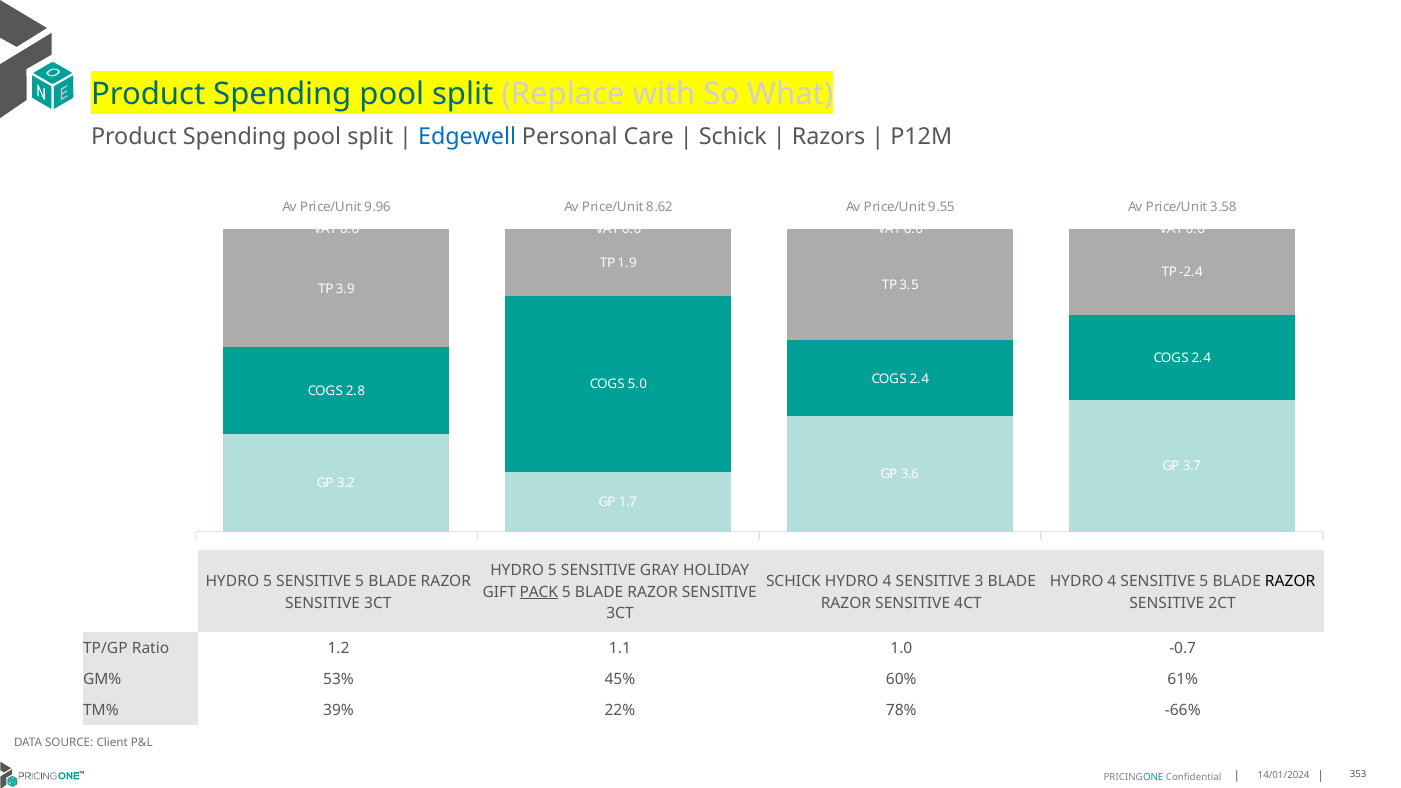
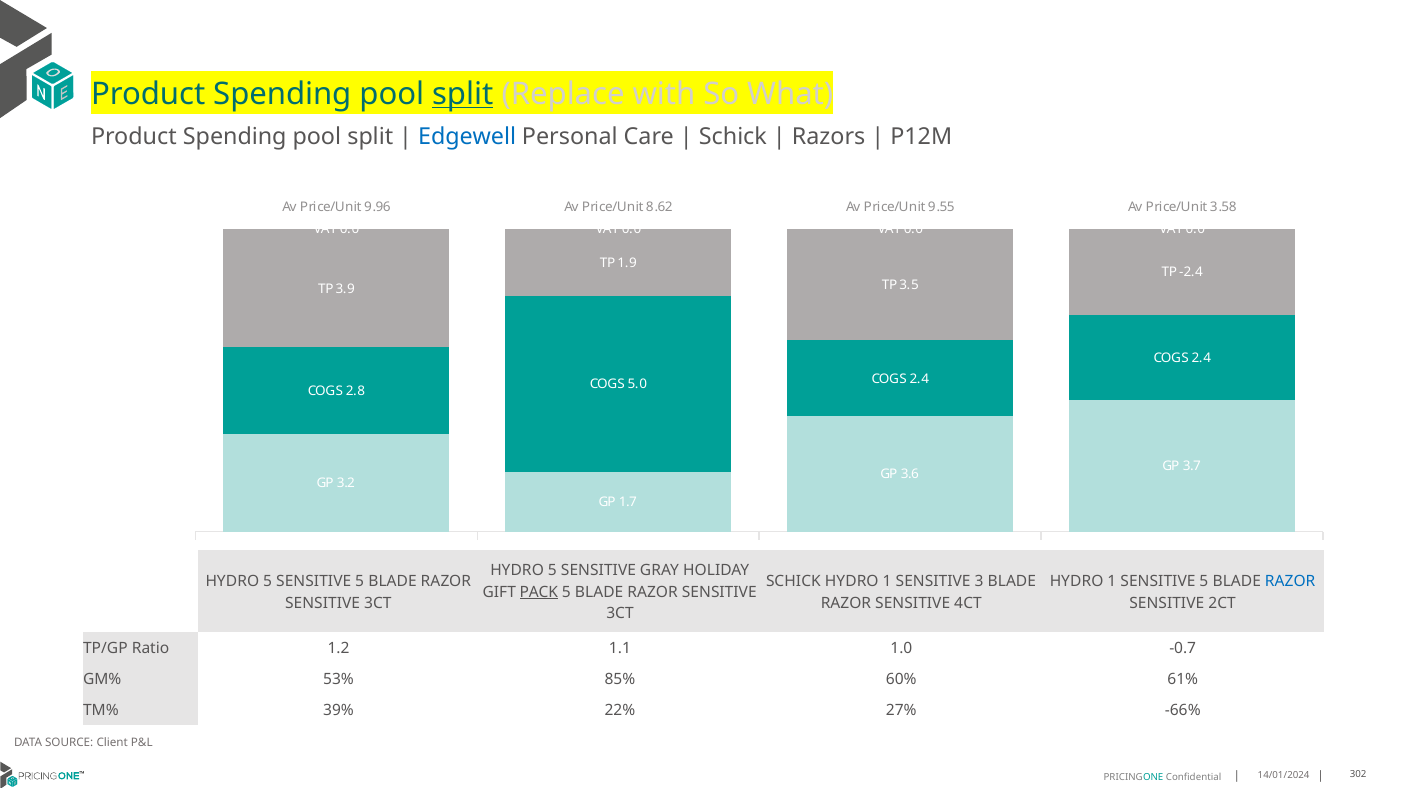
split at (463, 94) underline: none -> present
SCHICK HYDRO 4: 4 -> 1
4 at (1112, 582): 4 -> 1
RAZOR at (1290, 582) colour: black -> blue
45%: 45% -> 85%
78%: 78% -> 27%
353: 353 -> 302
